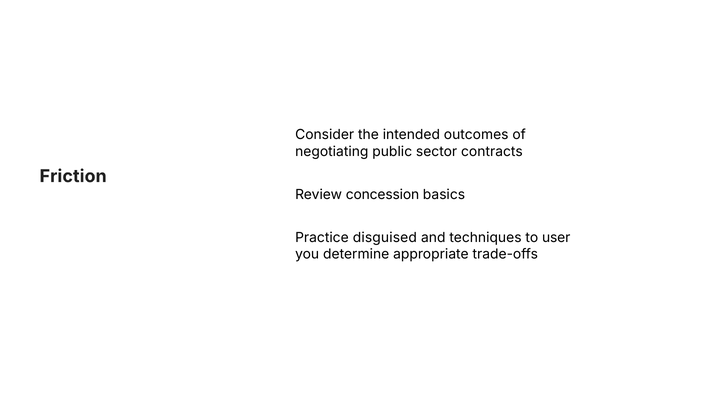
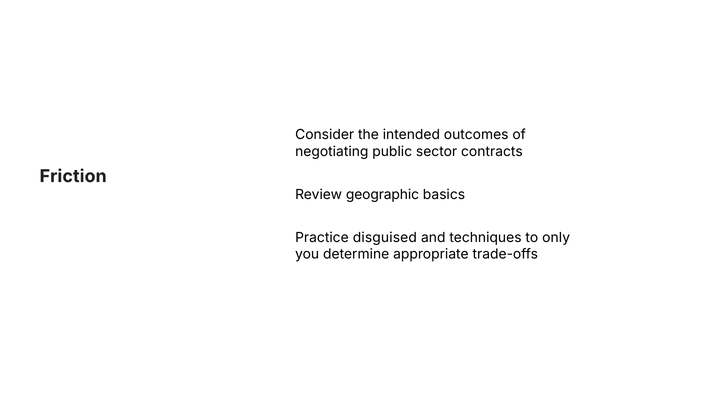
concession: concession -> geographic
user: user -> only
